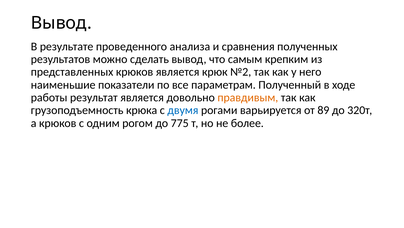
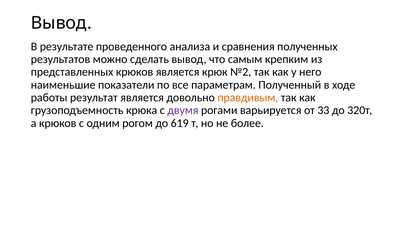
двумя colour: blue -> purple
89: 89 -> 33
775: 775 -> 619
